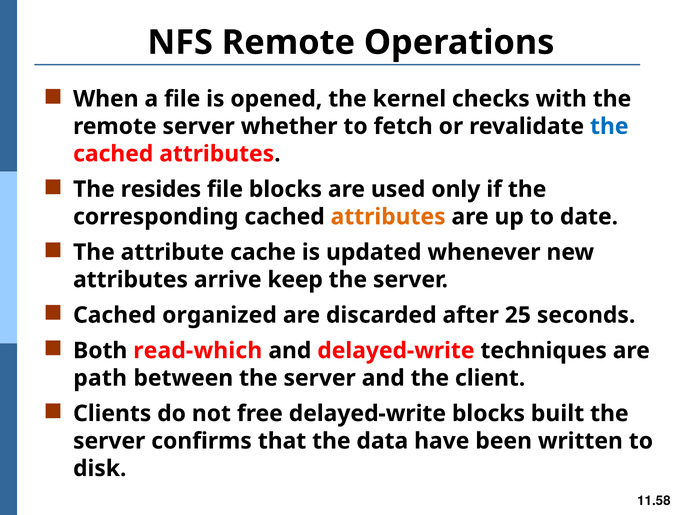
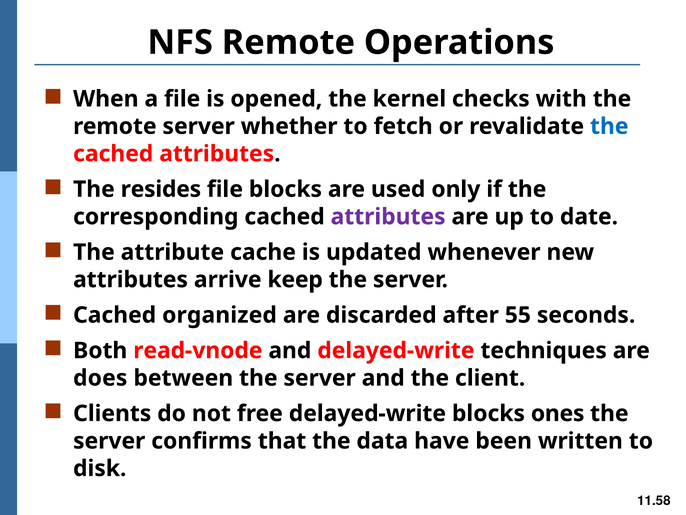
attributes at (388, 217) colour: orange -> purple
25: 25 -> 55
read-which: read-which -> read-vnode
path: path -> does
built: built -> ones
